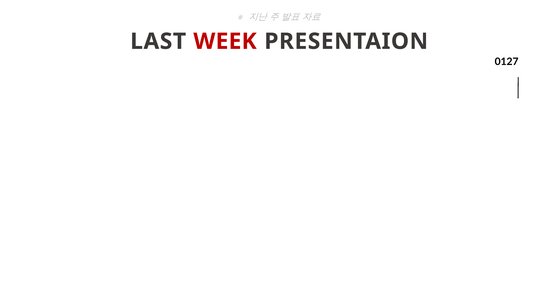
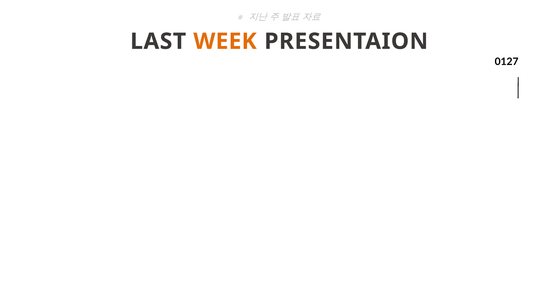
WEEK colour: red -> orange
